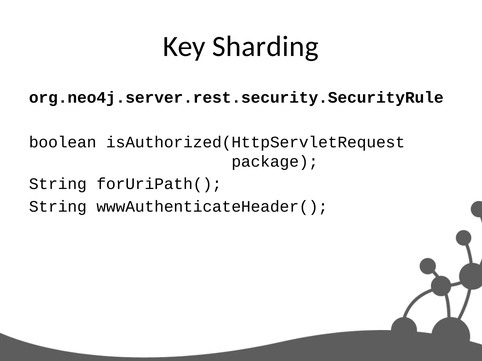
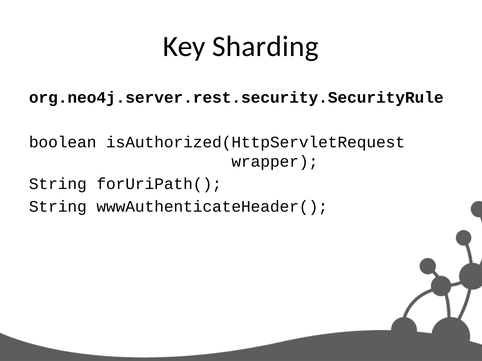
package: package -> wrapper
